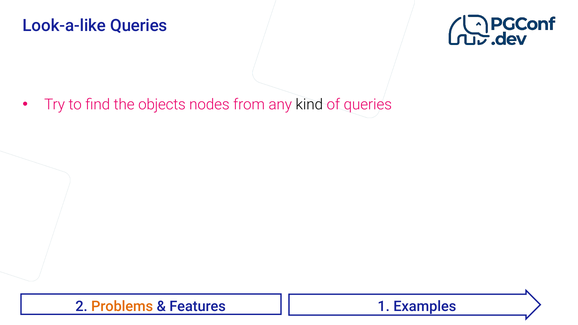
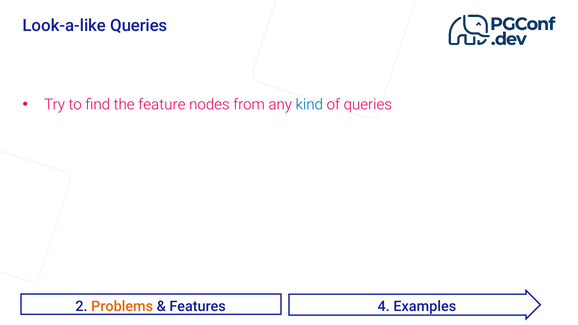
objects: objects -> feature
kind colour: black -> blue
1: 1 -> 4
